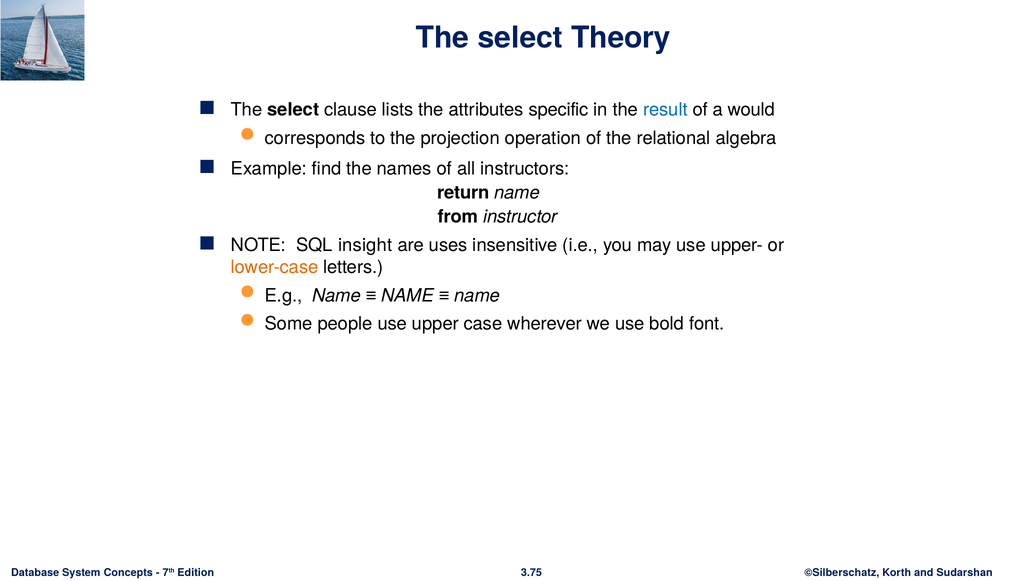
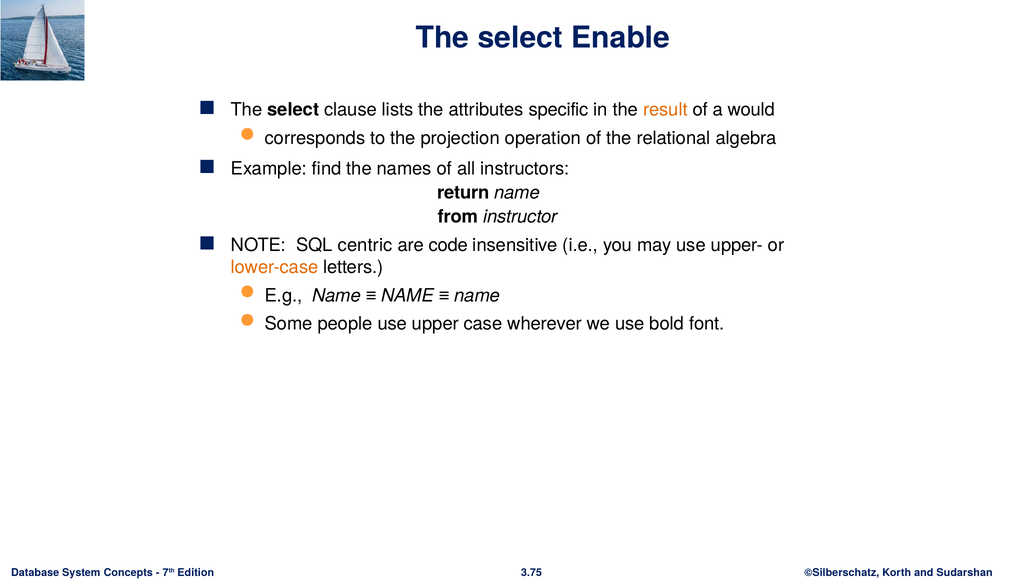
Theory: Theory -> Enable
result colour: blue -> orange
insight: insight -> centric
uses: uses -> code
